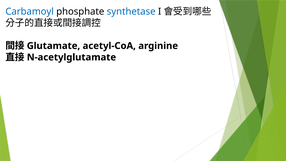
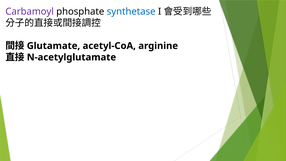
Carbamoyl colour: blue -> purple
